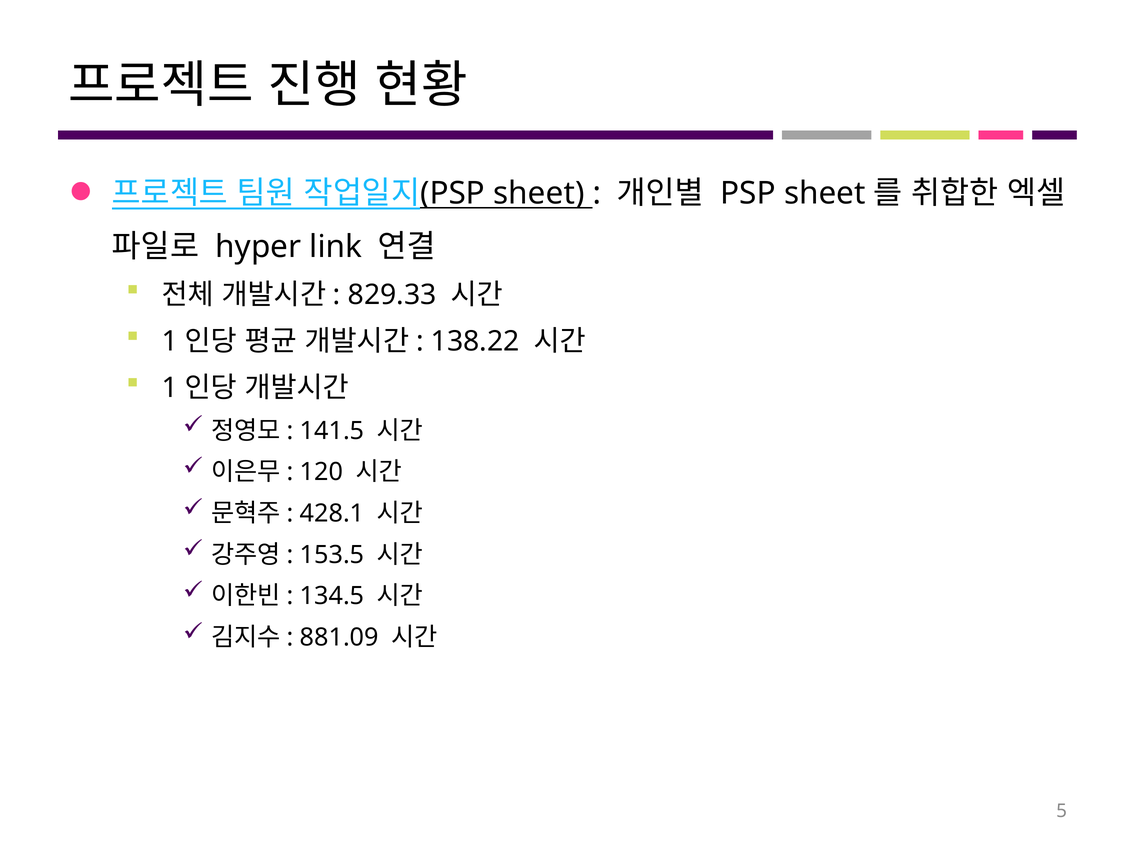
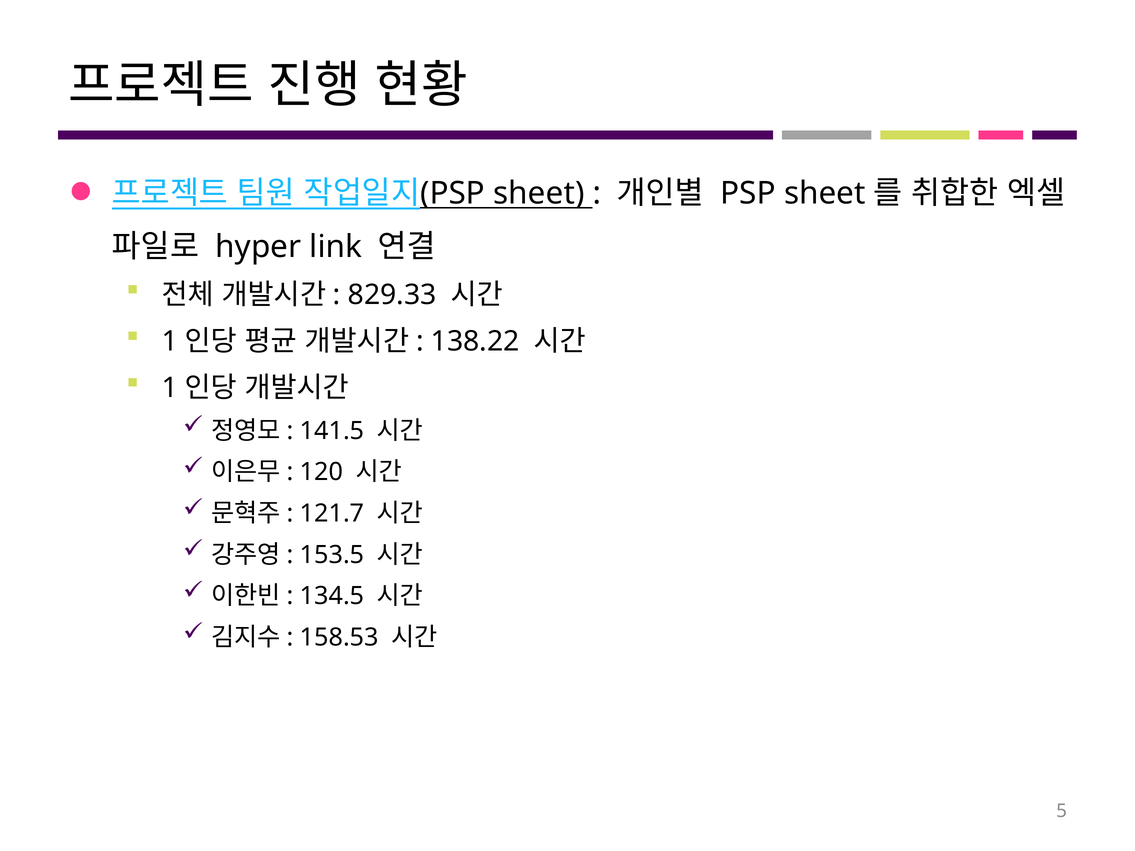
428.1: 428.1 -> 121.7
881.09: 881.09 -> 158.53
